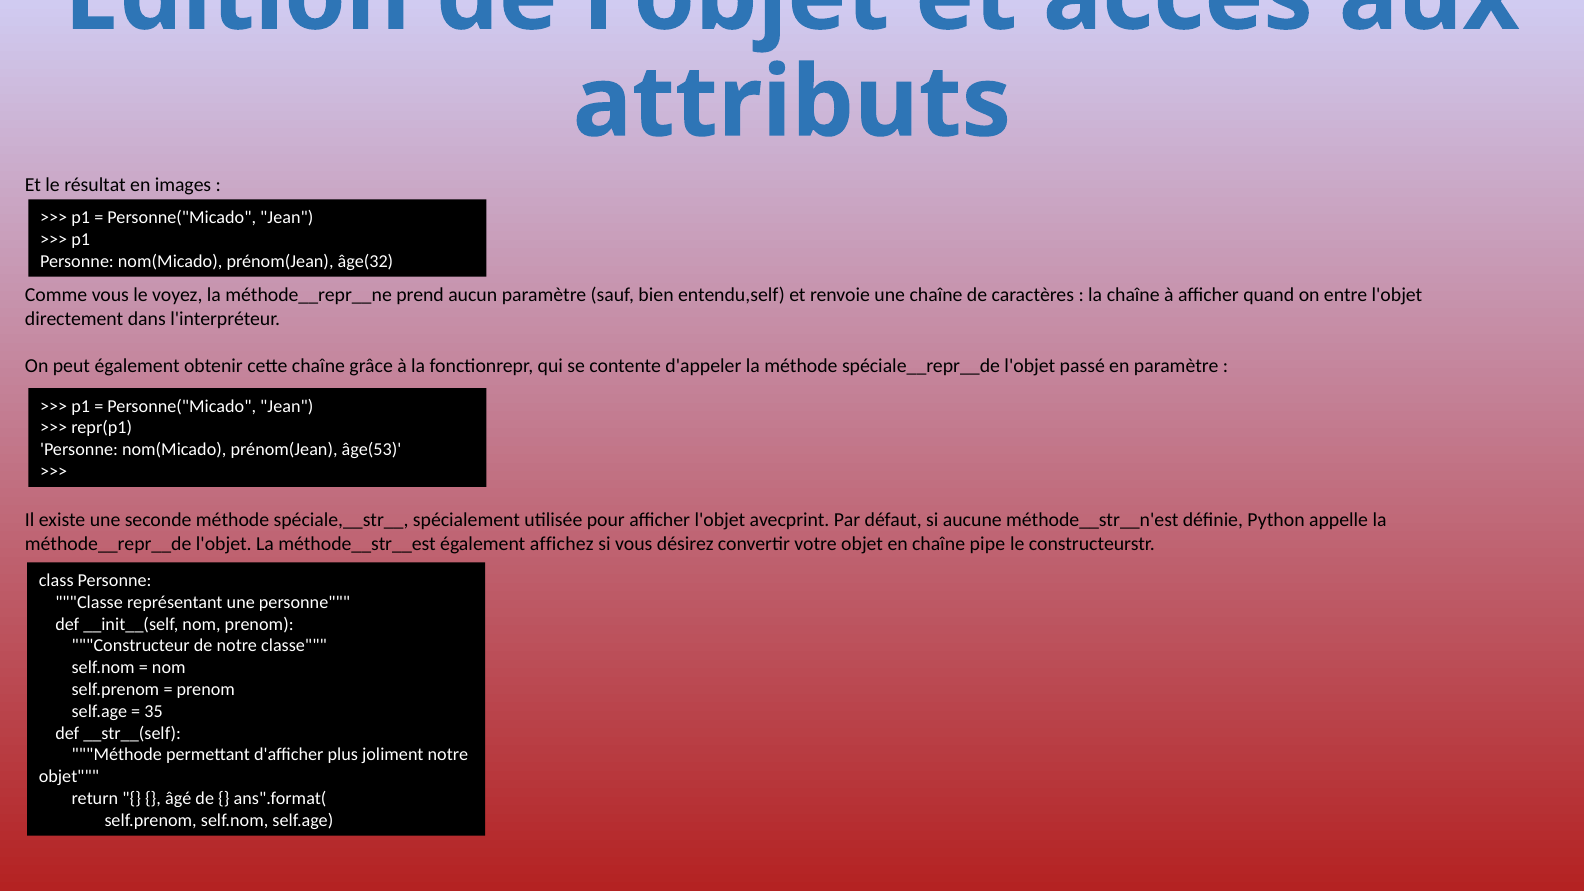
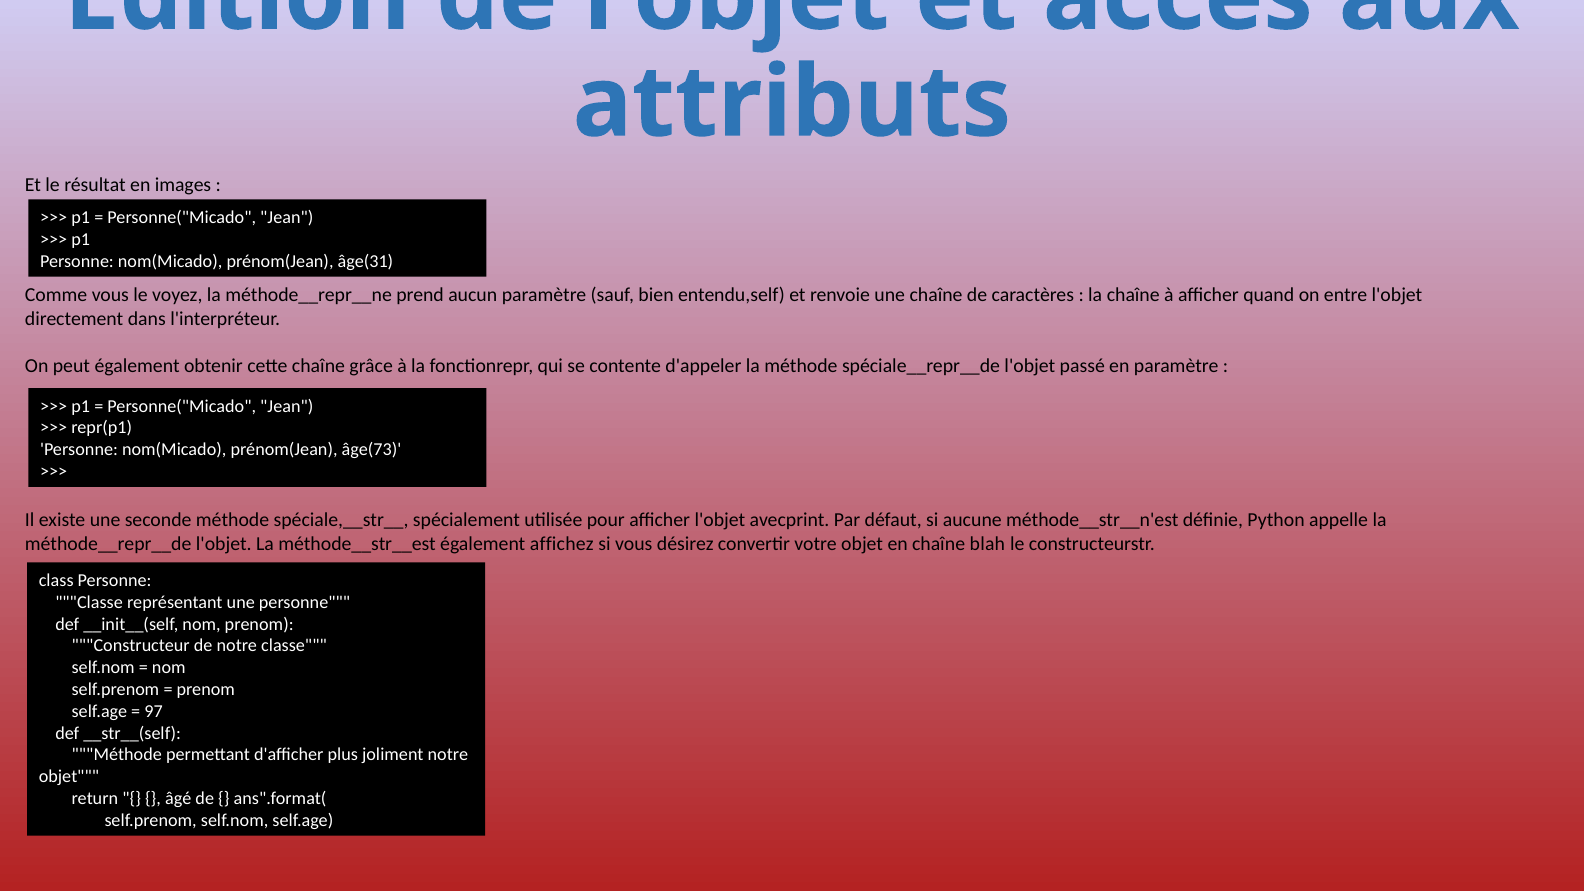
âge(32: âge(32 -> âge(31
âge(53: âge(53 -> âge(73
pipe: pipe -> blah
35: 35 -> 97
